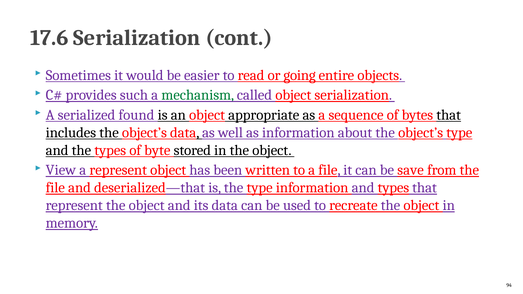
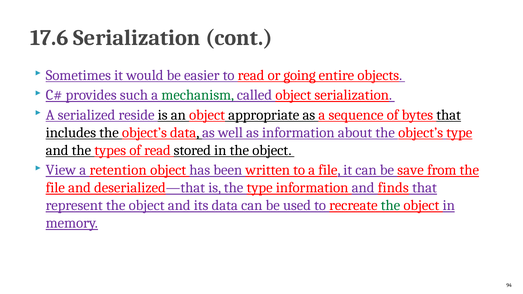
found: found -> reside
of byte: byte -> read
a represent: represent -> retention
and types: types -> finds
the at (391, 206) colour: purple -> green
